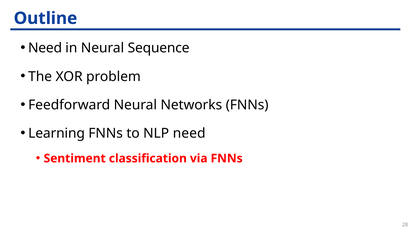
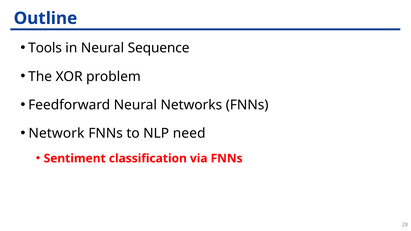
Need at (45, 48): Need -> Tools
Learning: Learning -> Network
